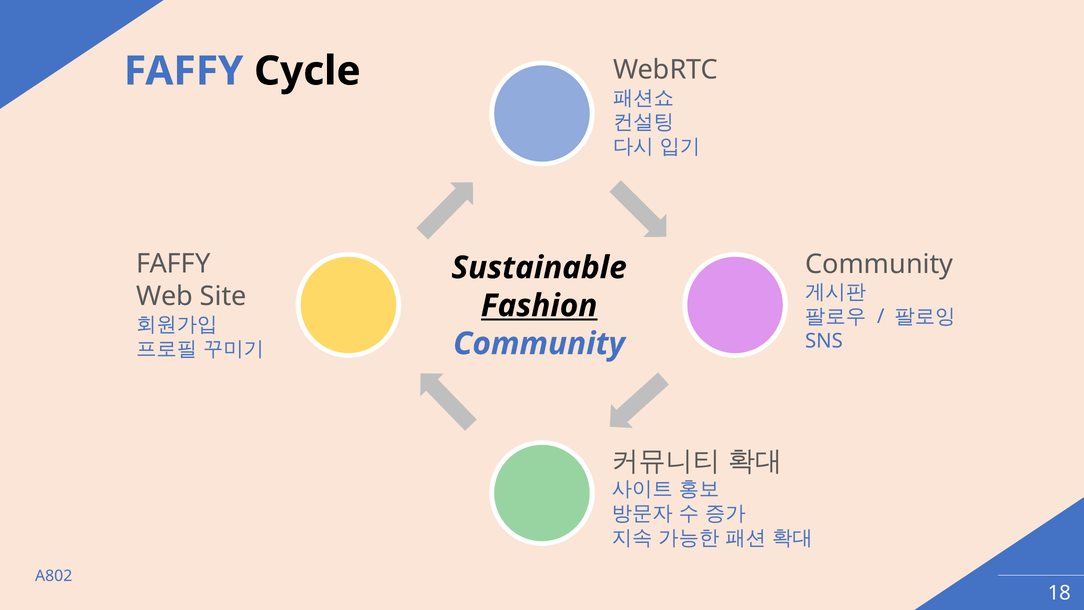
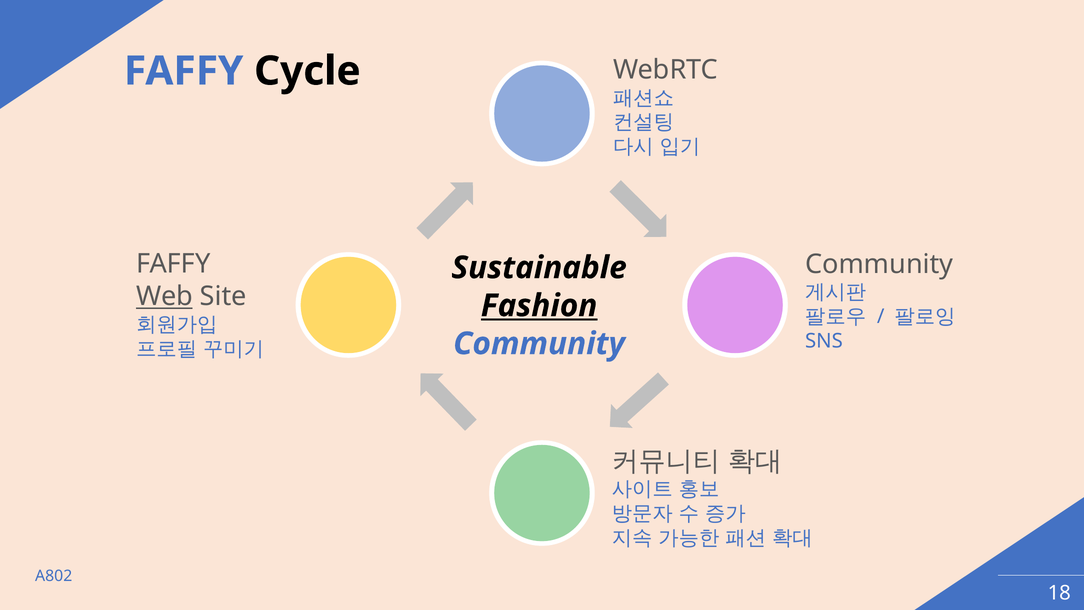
Web underline: none -> present
